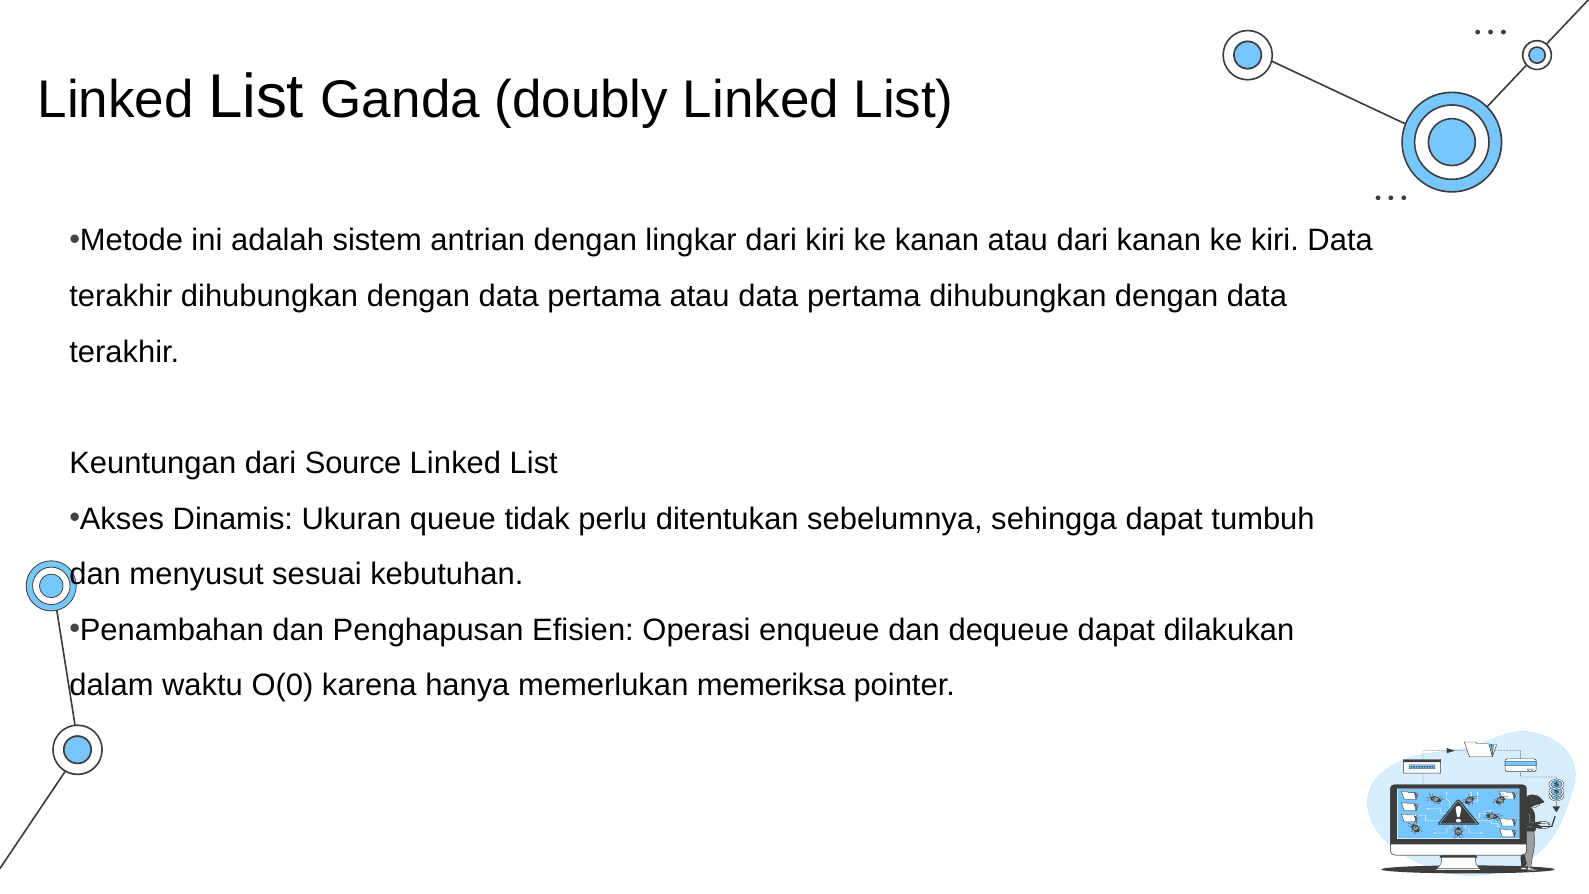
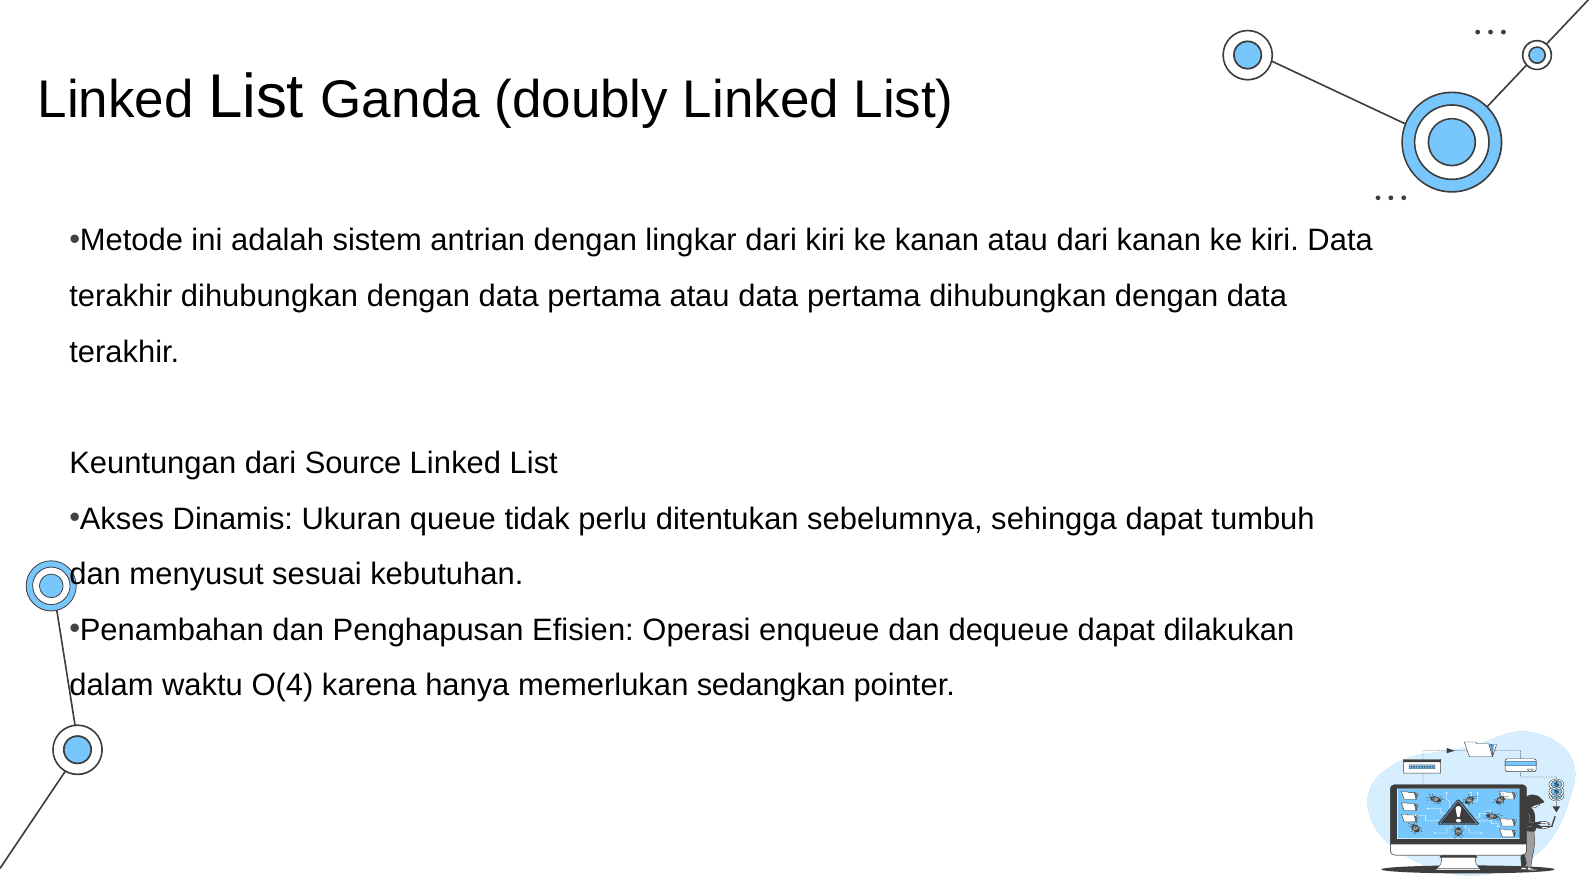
O(0: O(0 -> O(4
memeriksa: memeriksa -> sedangkan
